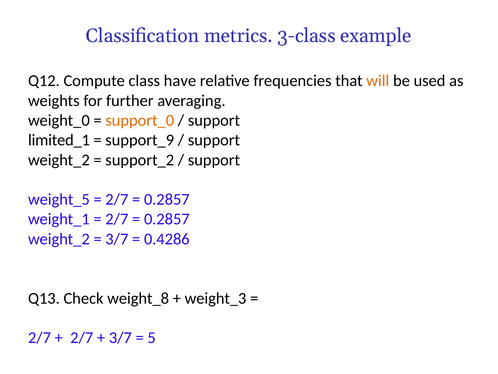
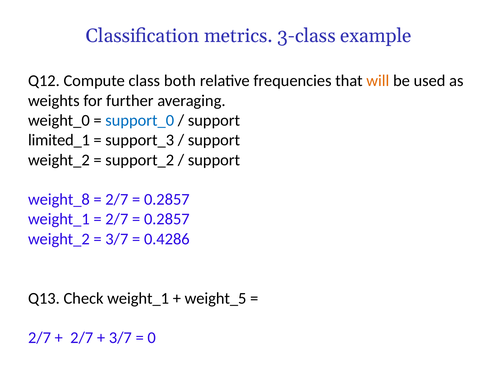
have: have -> both
support_0 colour: orange -> blue
support_9: support_9 -> support_3
weight_5: weight_5 -> weight_8
Check weight_8: weight_8 -> weight_1
weight_3: weight_3 -> weight_5
5: 5 -> 0
